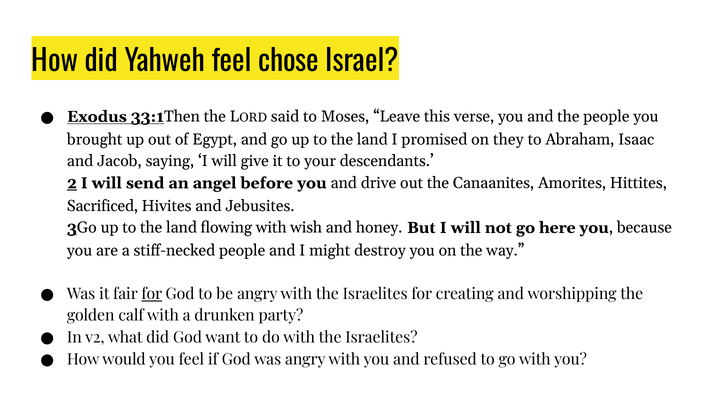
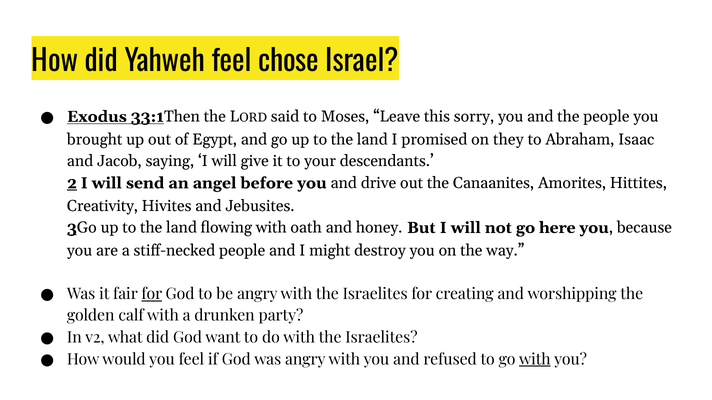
verse: verse -> sorry
Sacrificed: Sacrificed -> Creativity
wish: wish -> oath
with at (535, 360) underline: none -> present
